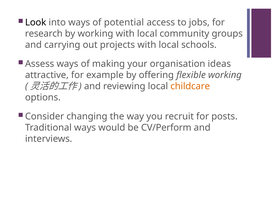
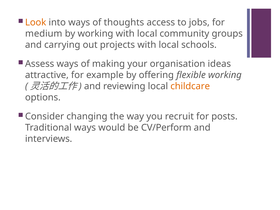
Look colour: black -> orange
potential: potential -> thoughts
research: research -> medium
